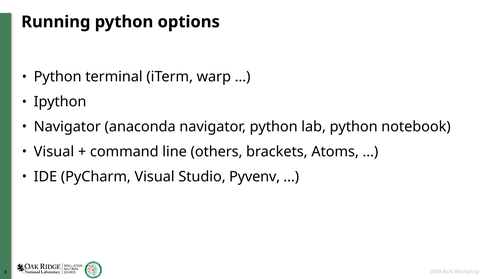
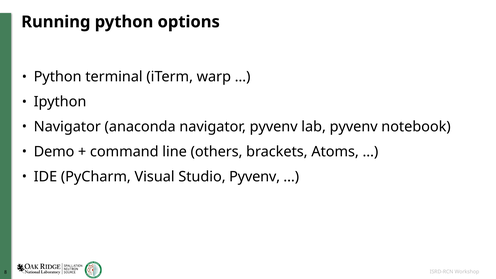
navigator python: python -> pyvenv
lab python: python -> pyvenv
Visual at (54, 152): Visual -> Demo
